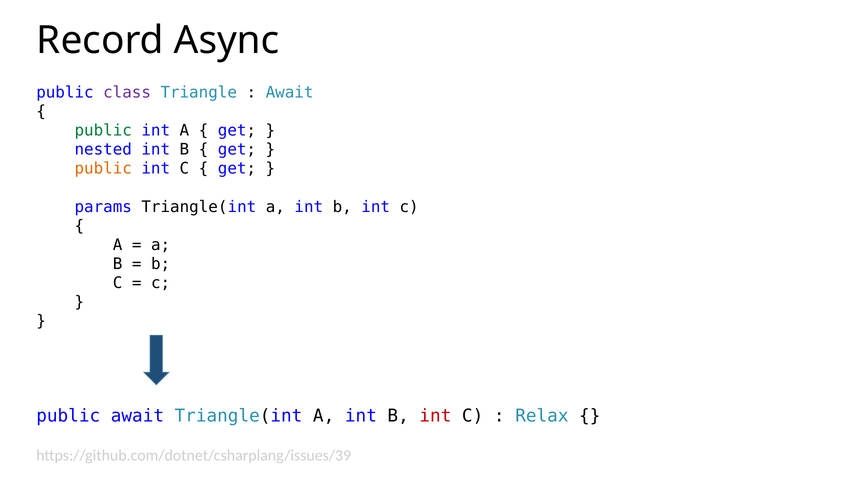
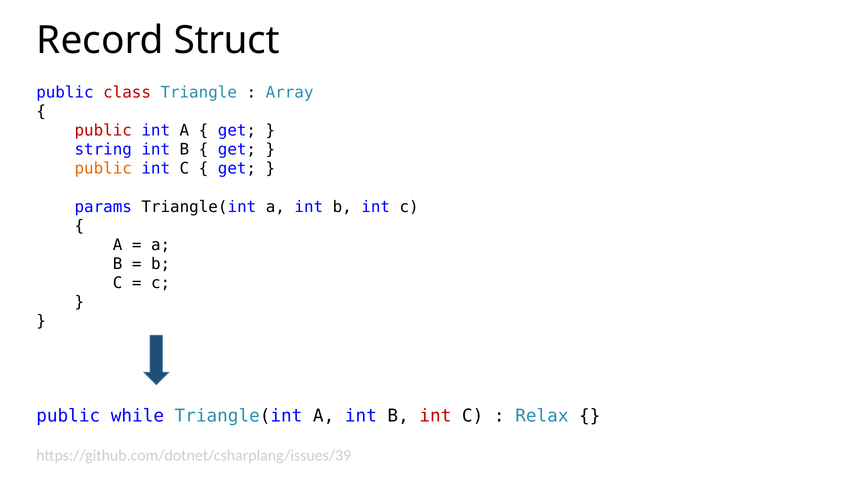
Async: Async -> Struct
class colour: purple -> red
Await at (290, 92): Await -> Array
public at (103, 130) colour: green -> red
nested: nested -> string
public await: await -> while
